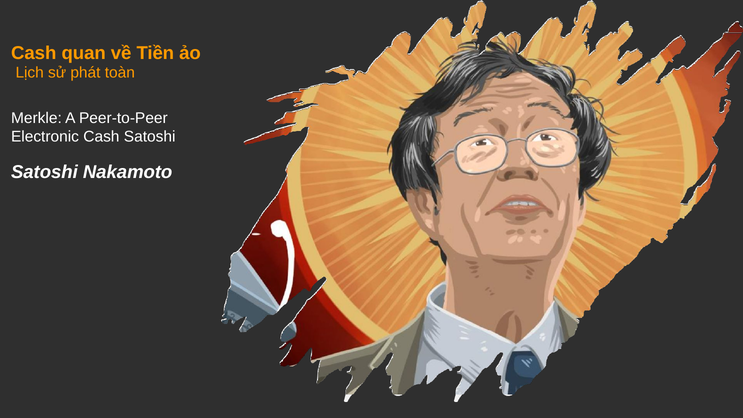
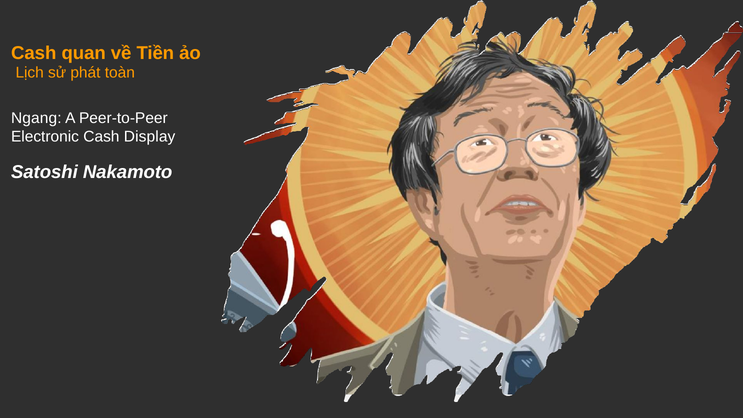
Merkle: Merkle -> Ngang
Cash Satoshi: Satoshi -> Display
